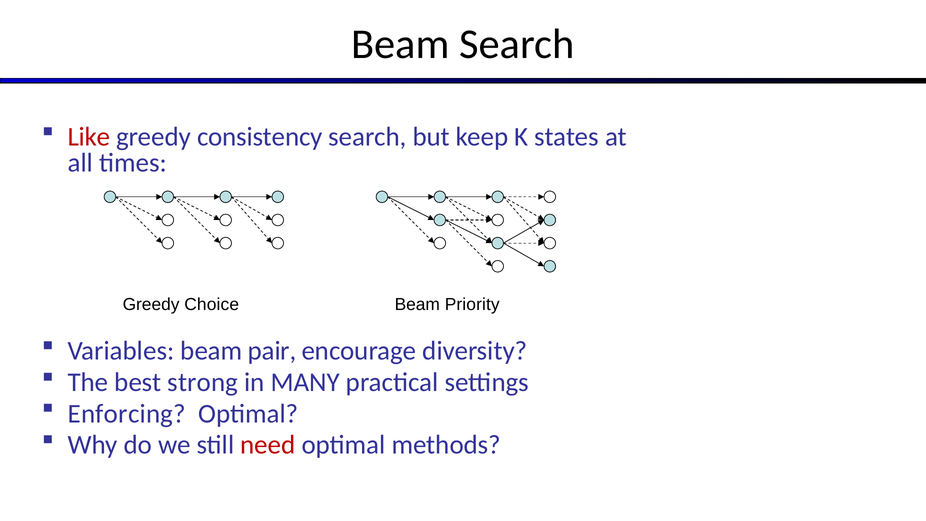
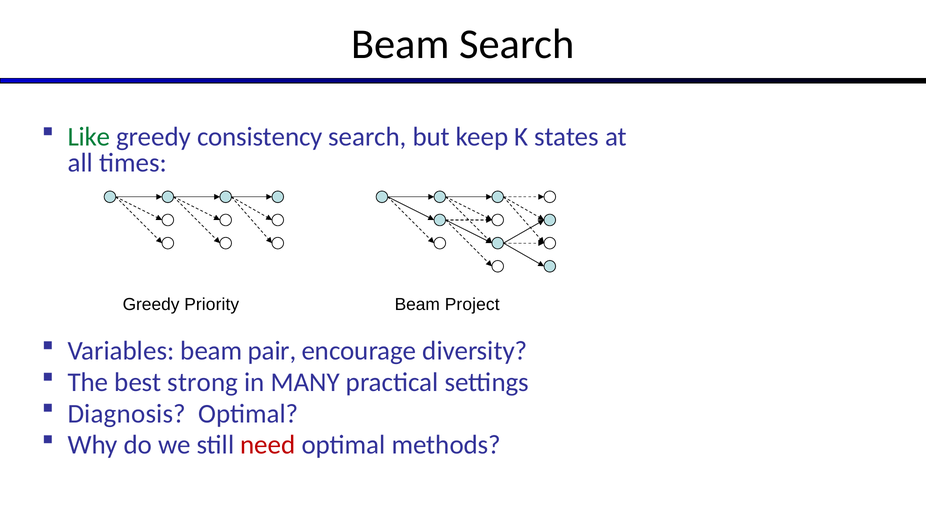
Like colour: red -> green
Choice: Choice -> Priority
Priority: Priority -> Project
Enforcing: Enforcing -> Diagnosis
